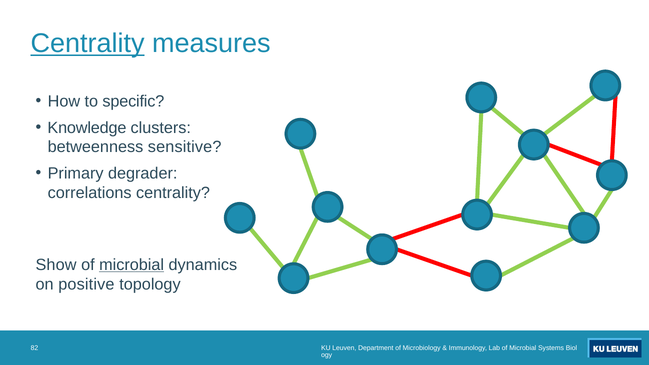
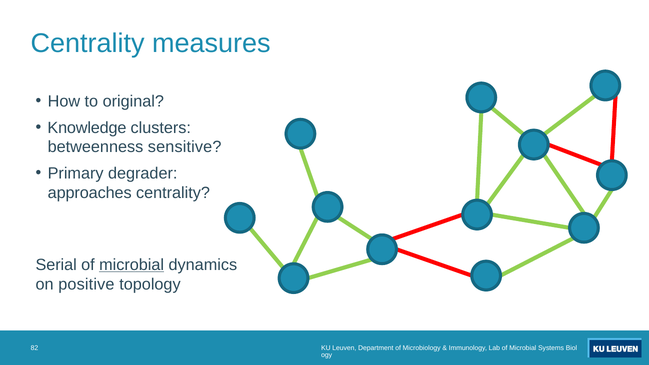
Centrality at (88, 44) underline: present -> none
specific: specific -> original
correlations: correlations -> approaches
Show: Show -> Serial
